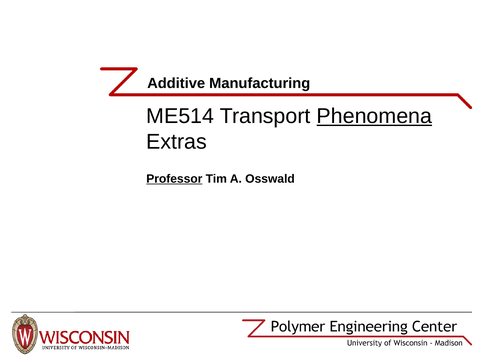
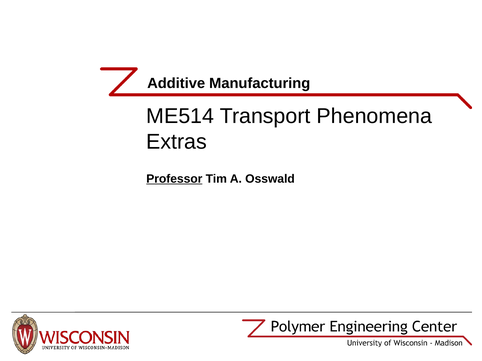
Phenomena underline: present -> none
